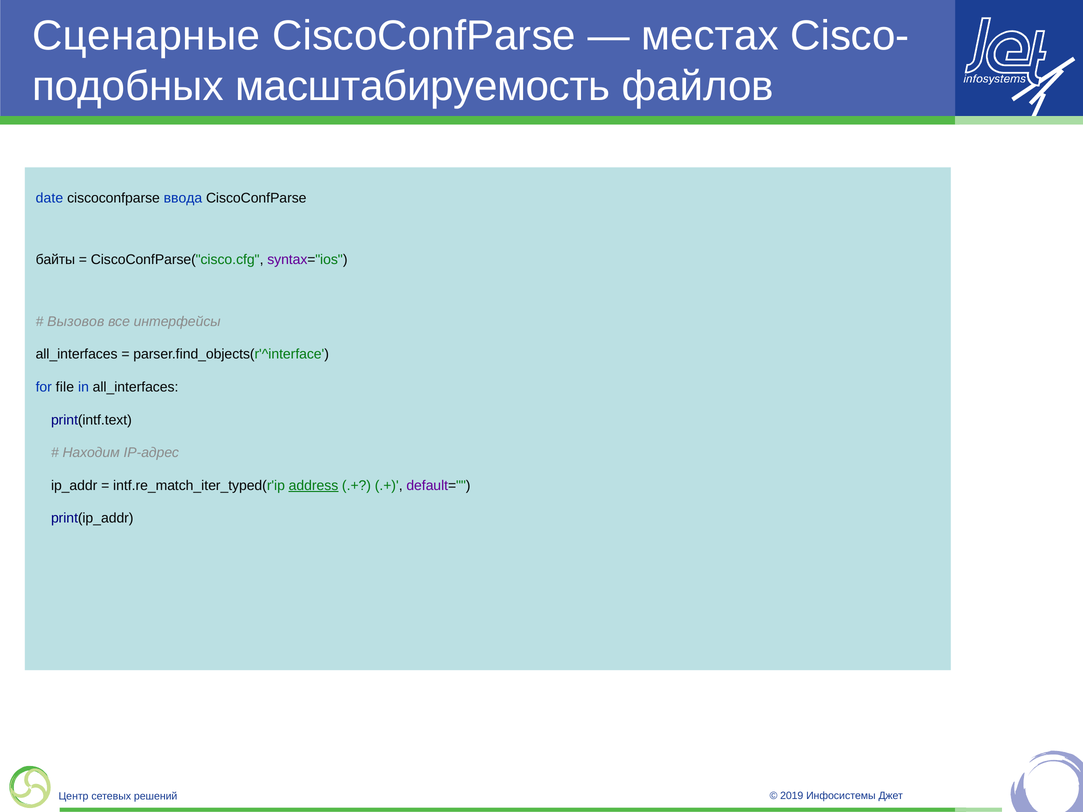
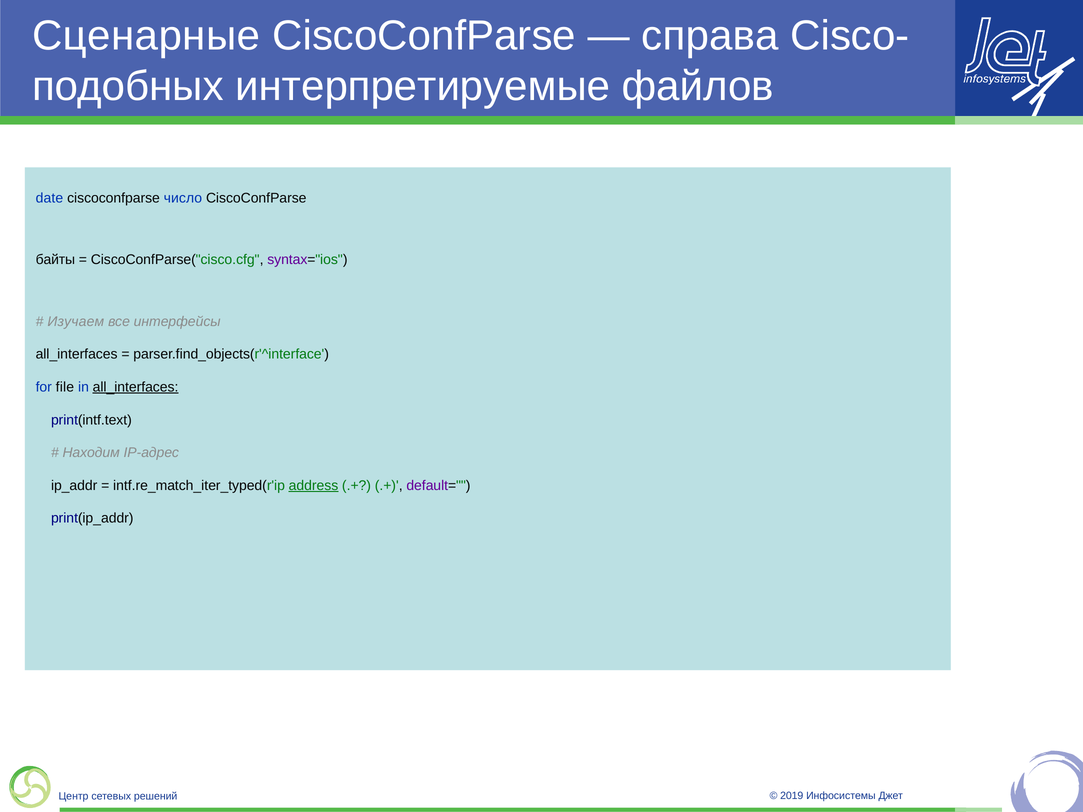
местах: местах -> справа
масштабируемость: масштабируемость -> интерпретируемые
ввода: ввода -> число
Вызовов: Вызовов -> Изучаем
all_interfaces at (136, 387) underline: none -> present
